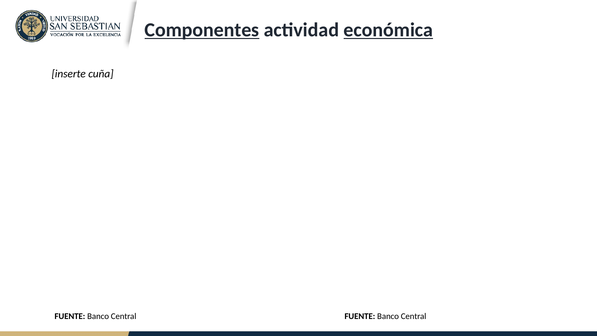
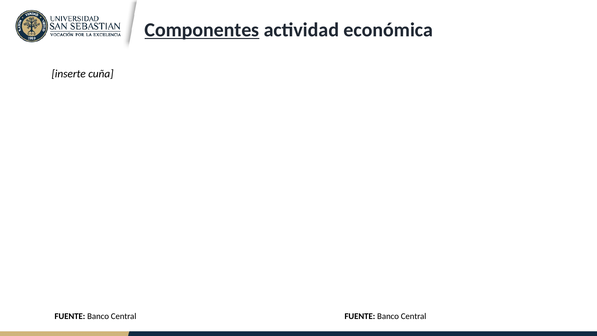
económica underline: present -> none
